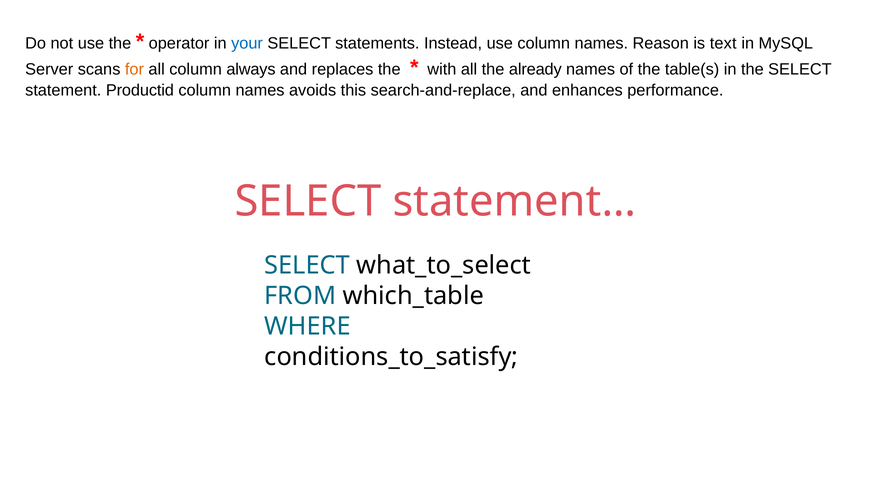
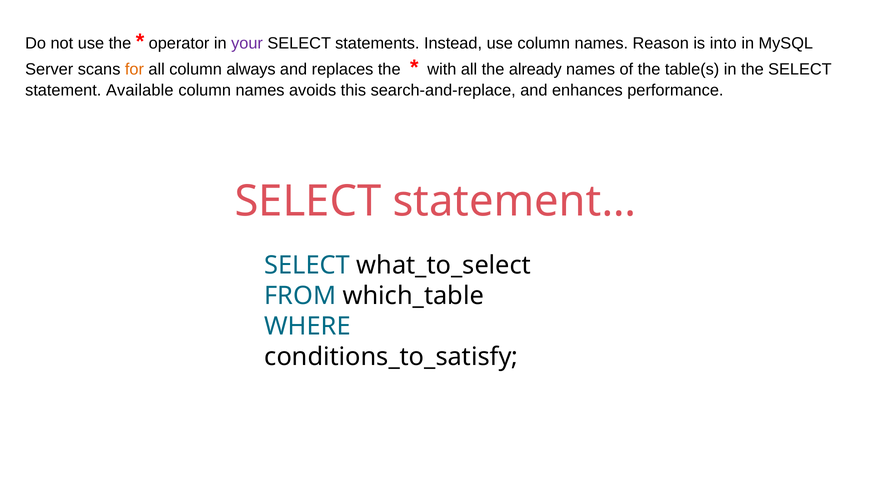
your colour: blue -> purple
text: text -> into
Productid: Productid -> Available
